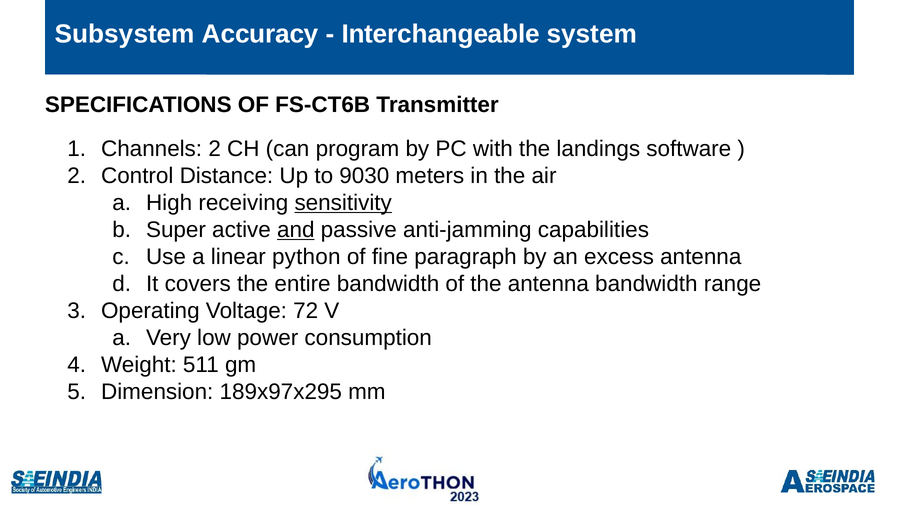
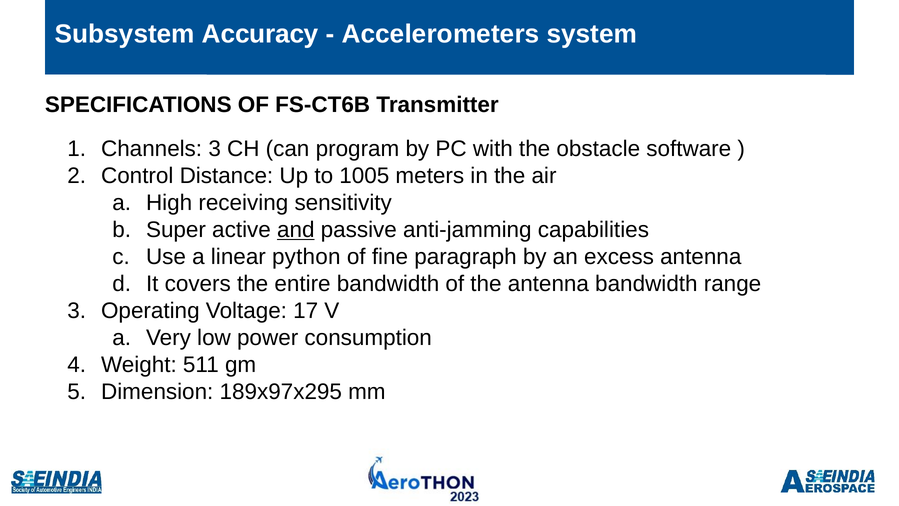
Interchangeable: Interchangeable -> Accelerometers
Channels 2: 2 -> 3
landings: landings -> obstacle
9030: 9030 -> 1005
sensitivity underline: present -> none
72: 72 -> 17
